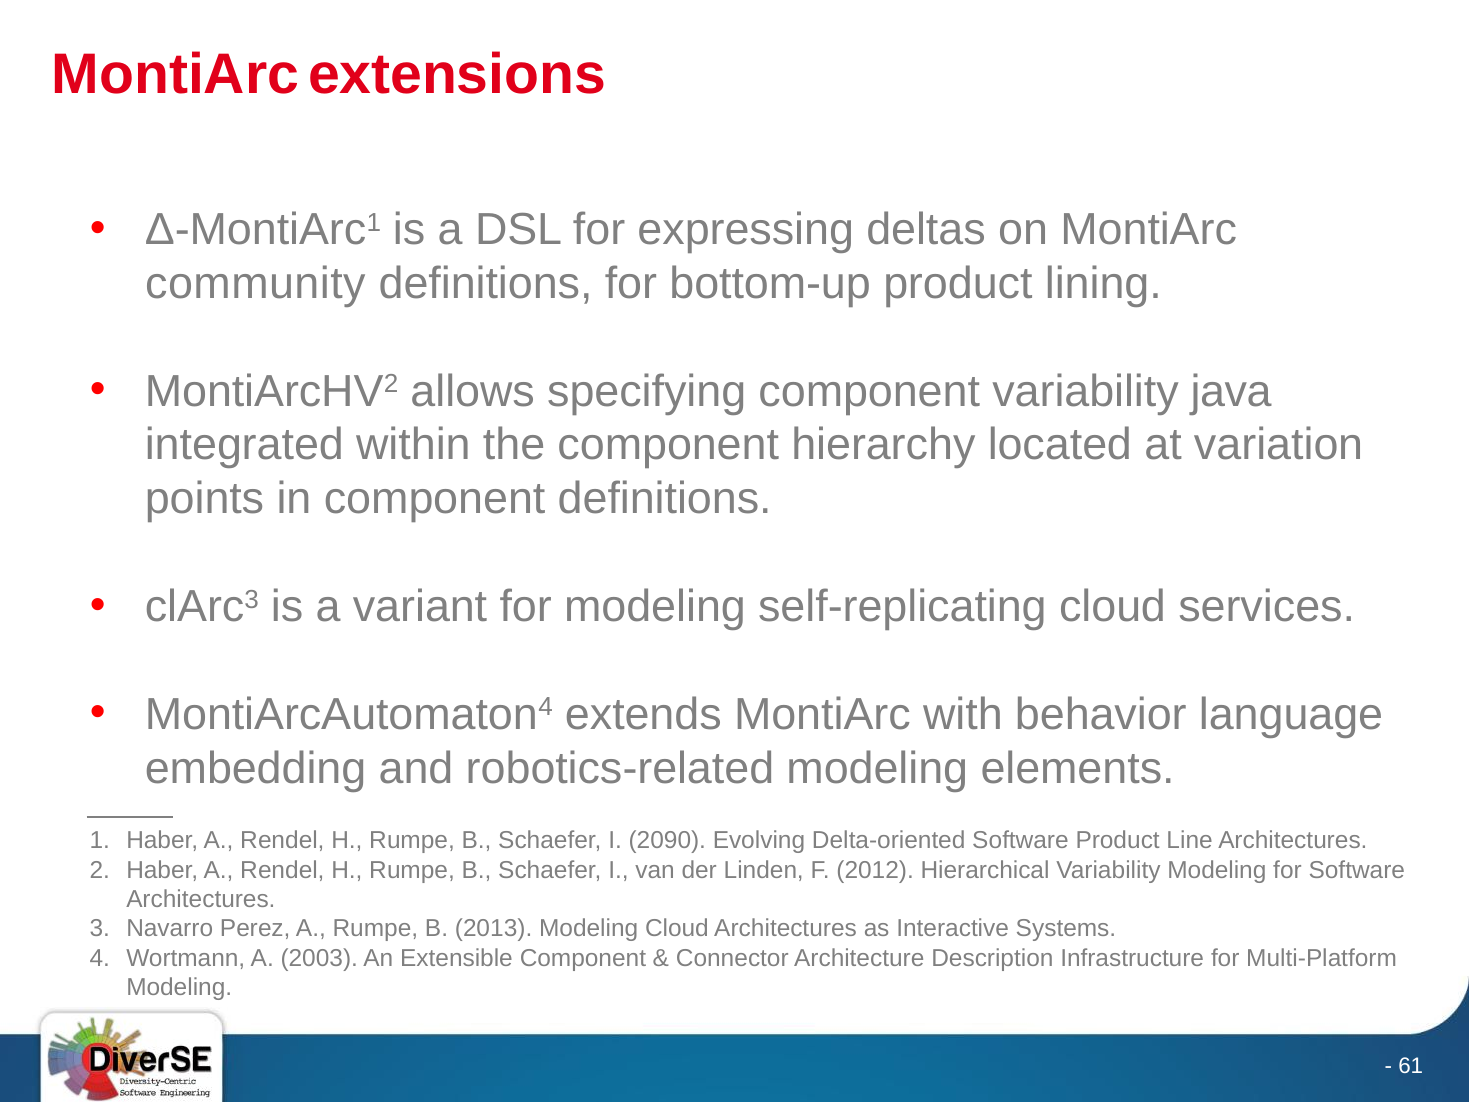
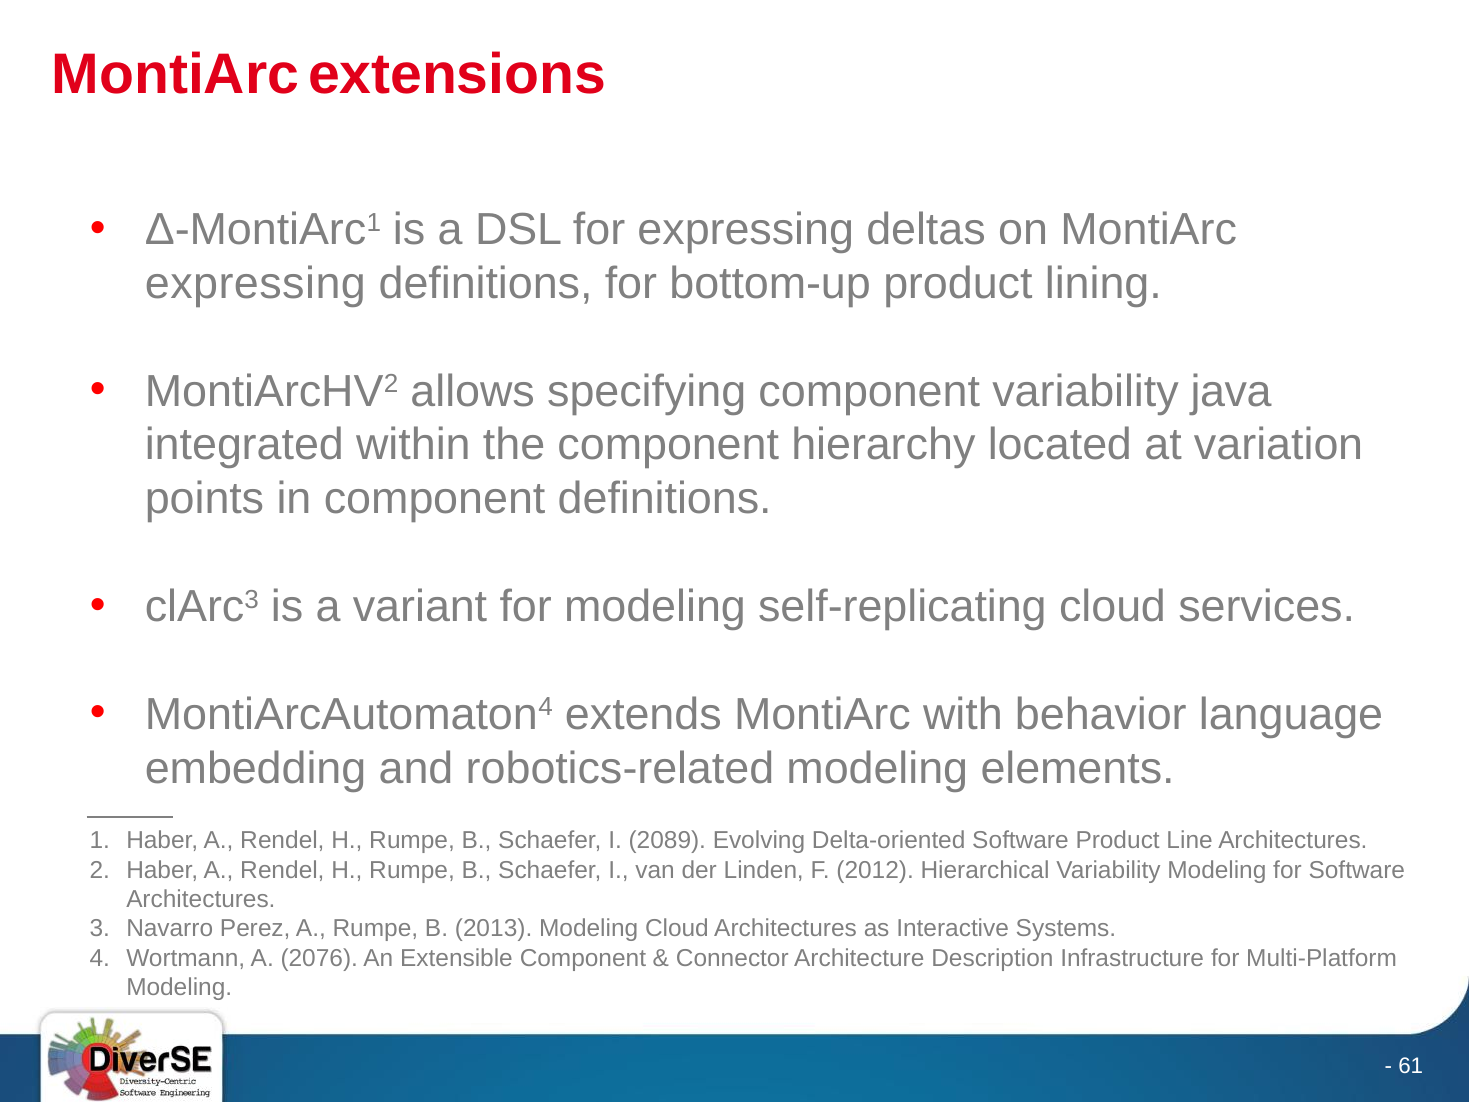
community at (255, 284): community -> expressing
2090: 2090 -> 2089
2003: 2003 -> 2076
